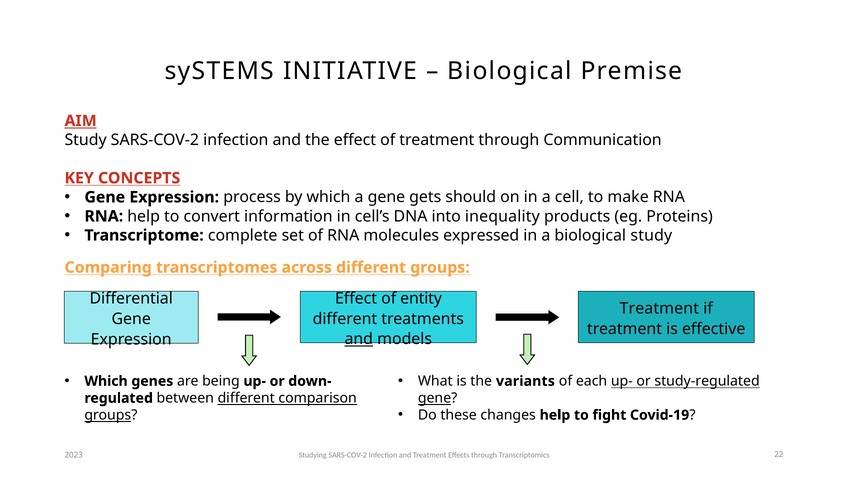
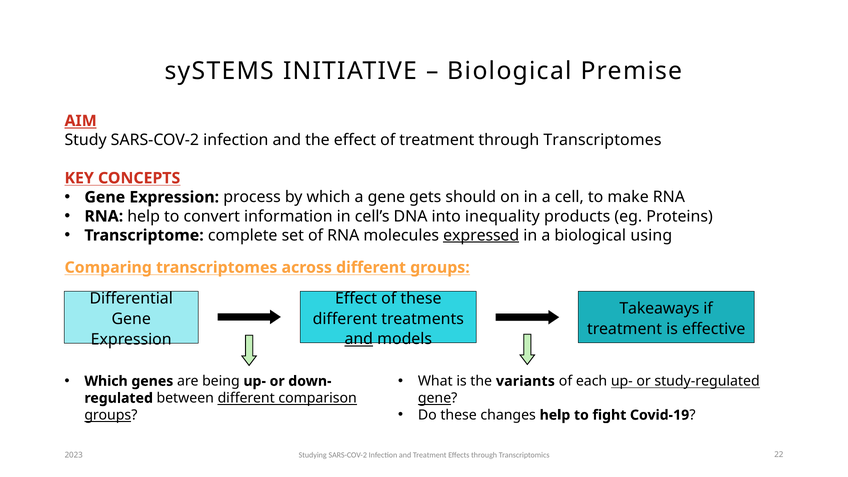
through Communication: Communication -> Transcriptomes
expressed underline: none -> present
biological study: study -> using
of entity: entity -> these
Treatment at (659, 309): Treatment -> Takeaways
